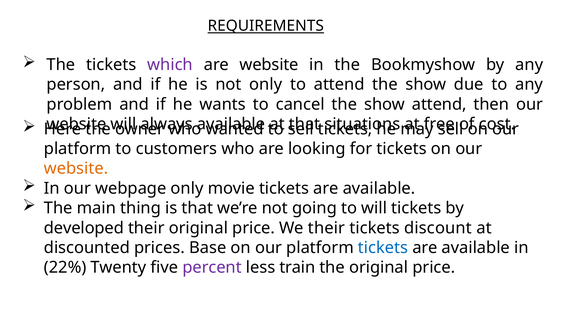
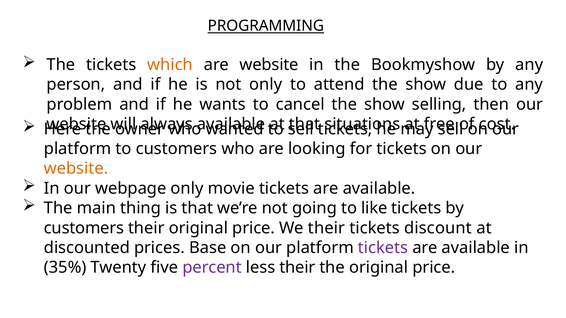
REQUIREMENTS: REQUIREMENTS -> PROGRAMMING
which colour: purple -> orange
show attend: attend -> selling
to will: will -> like
developed at (84, 228): developed -> customers
tickets at (383, 248) colour: blue -> purple
22%: 22% -> 35%
less train: train -> their
